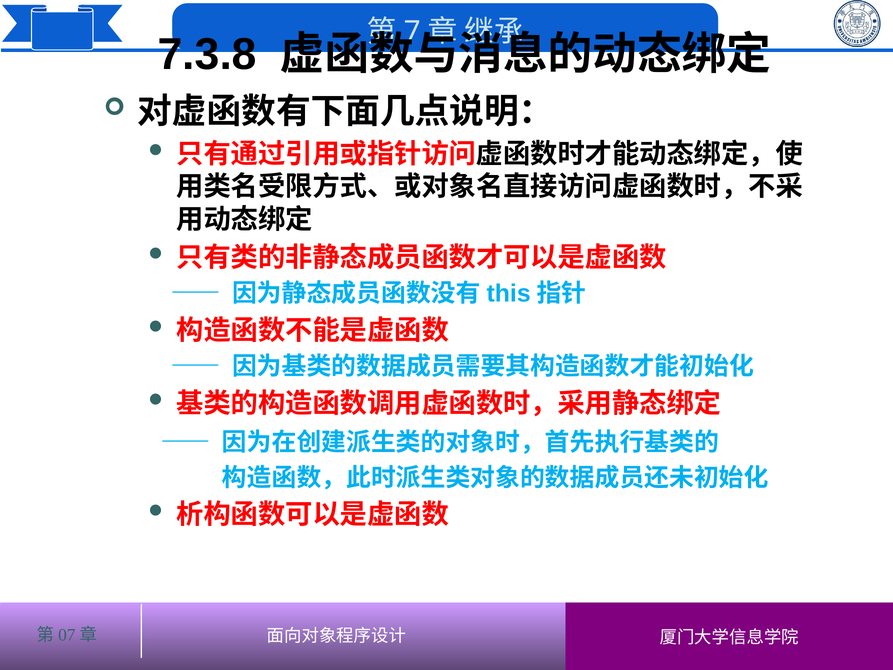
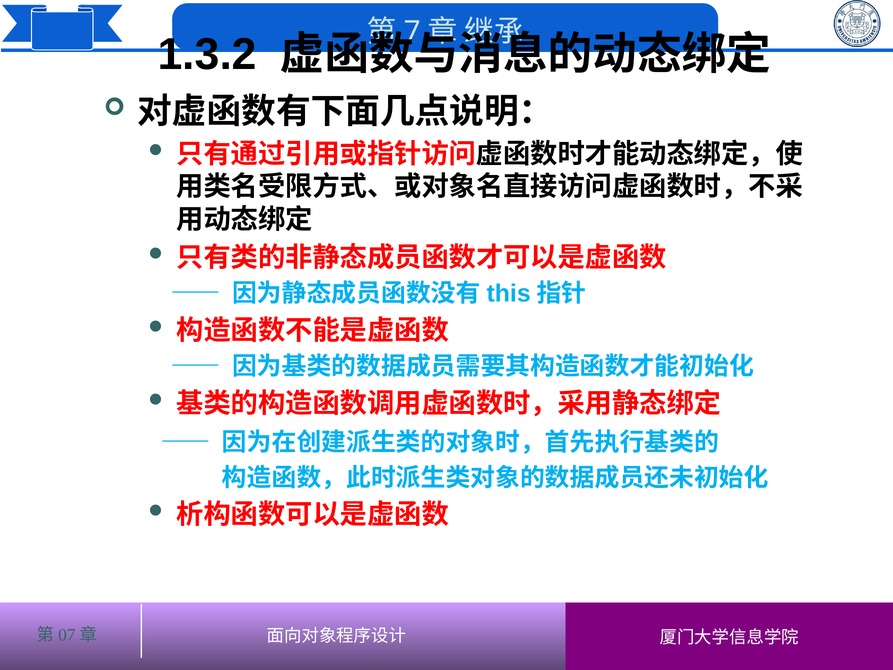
7.3.8: 7.3.8 -> 1.3.2
